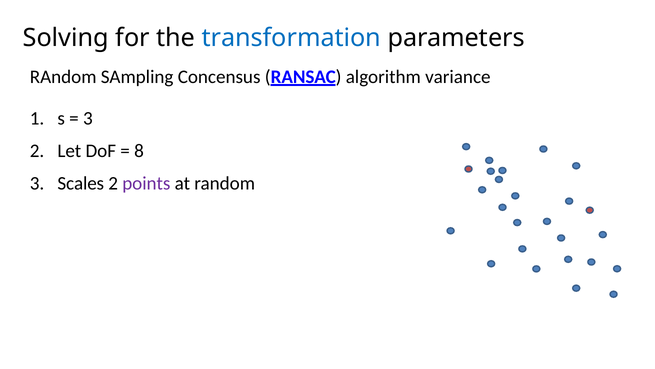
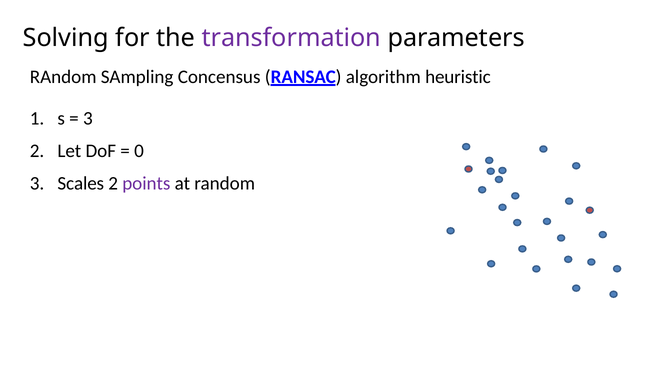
transformation colour: blue -> purple
variance: variance -> heuristic
8: 8 -> 0
